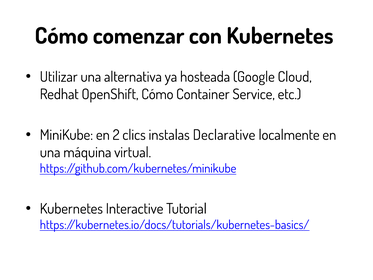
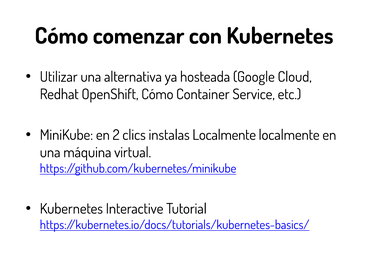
instalas Declarative: Declarative -> Localmente
